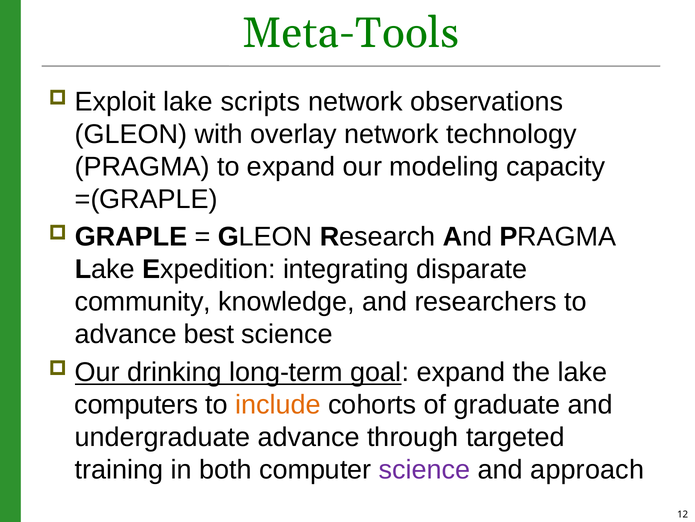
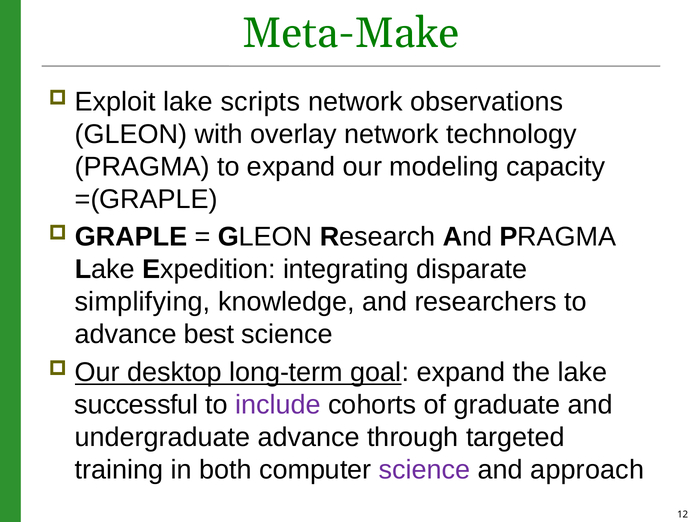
Meta-Tools: Meta-Tools -> Meta-Make
community: community -> simplifying
drinking: drinking -> desktop
computers: computers -> successful
include colour: orange -> purple
